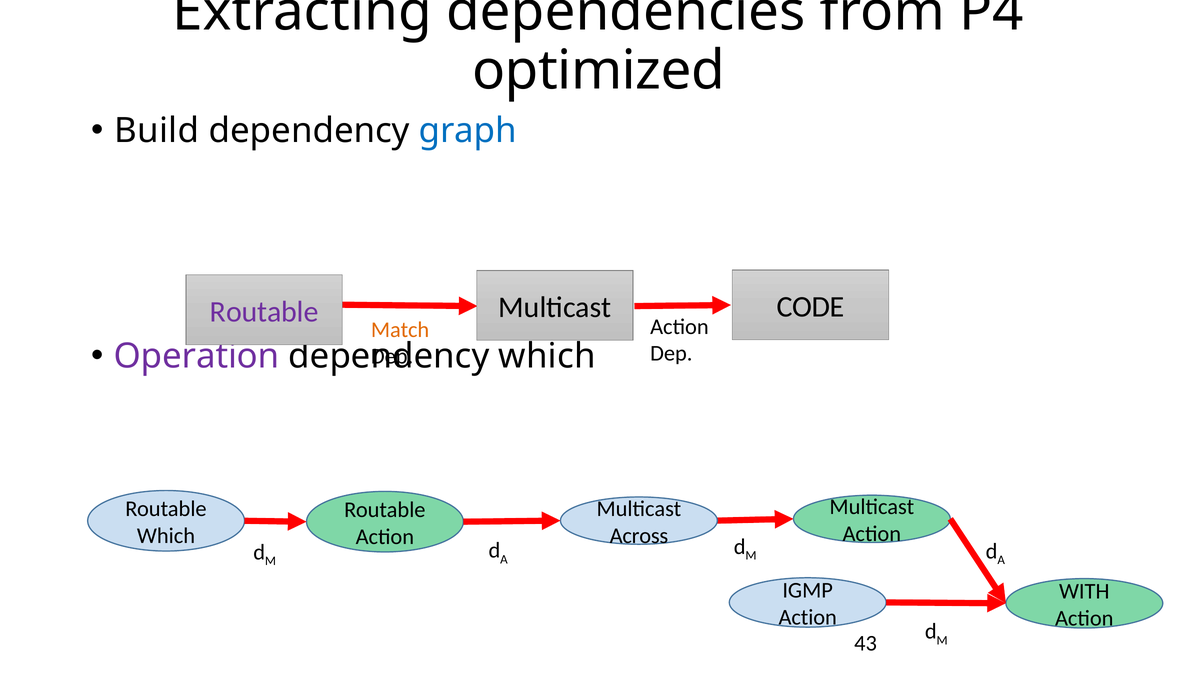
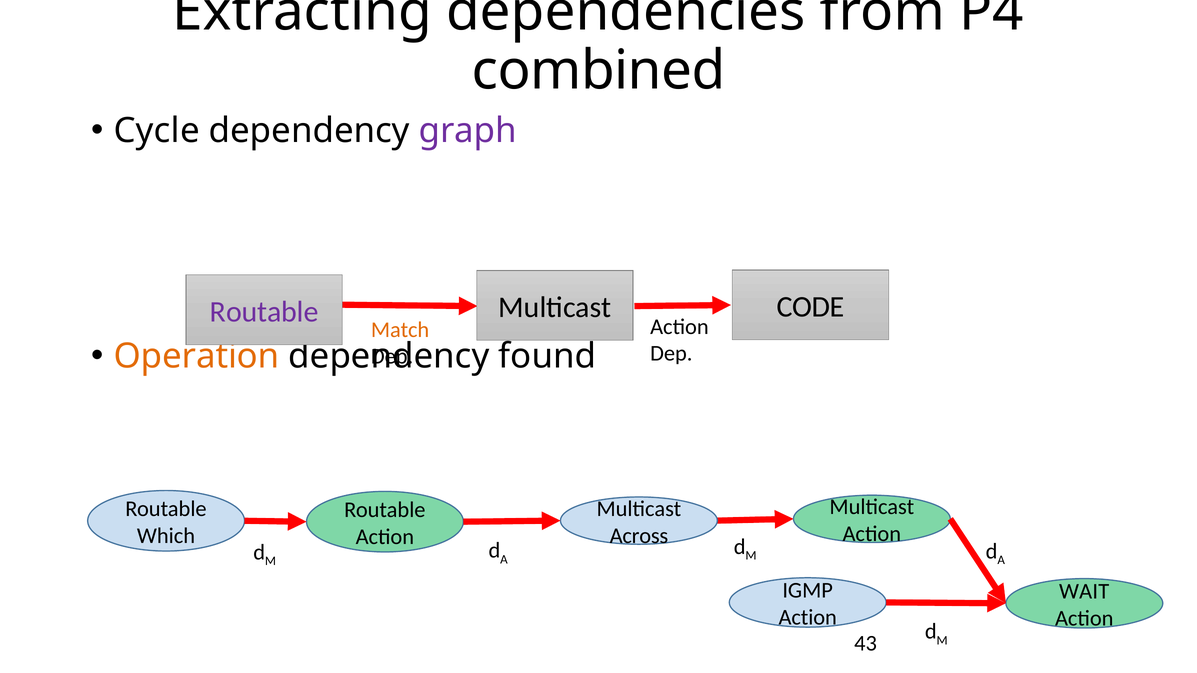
optimized: optimized -> combined
Build: Build -> Cycle
graph colour: blue -> purple
Operation colour: purple -> orange
which at (547, 356): which -> found
WITH: WITH -> WAIT
